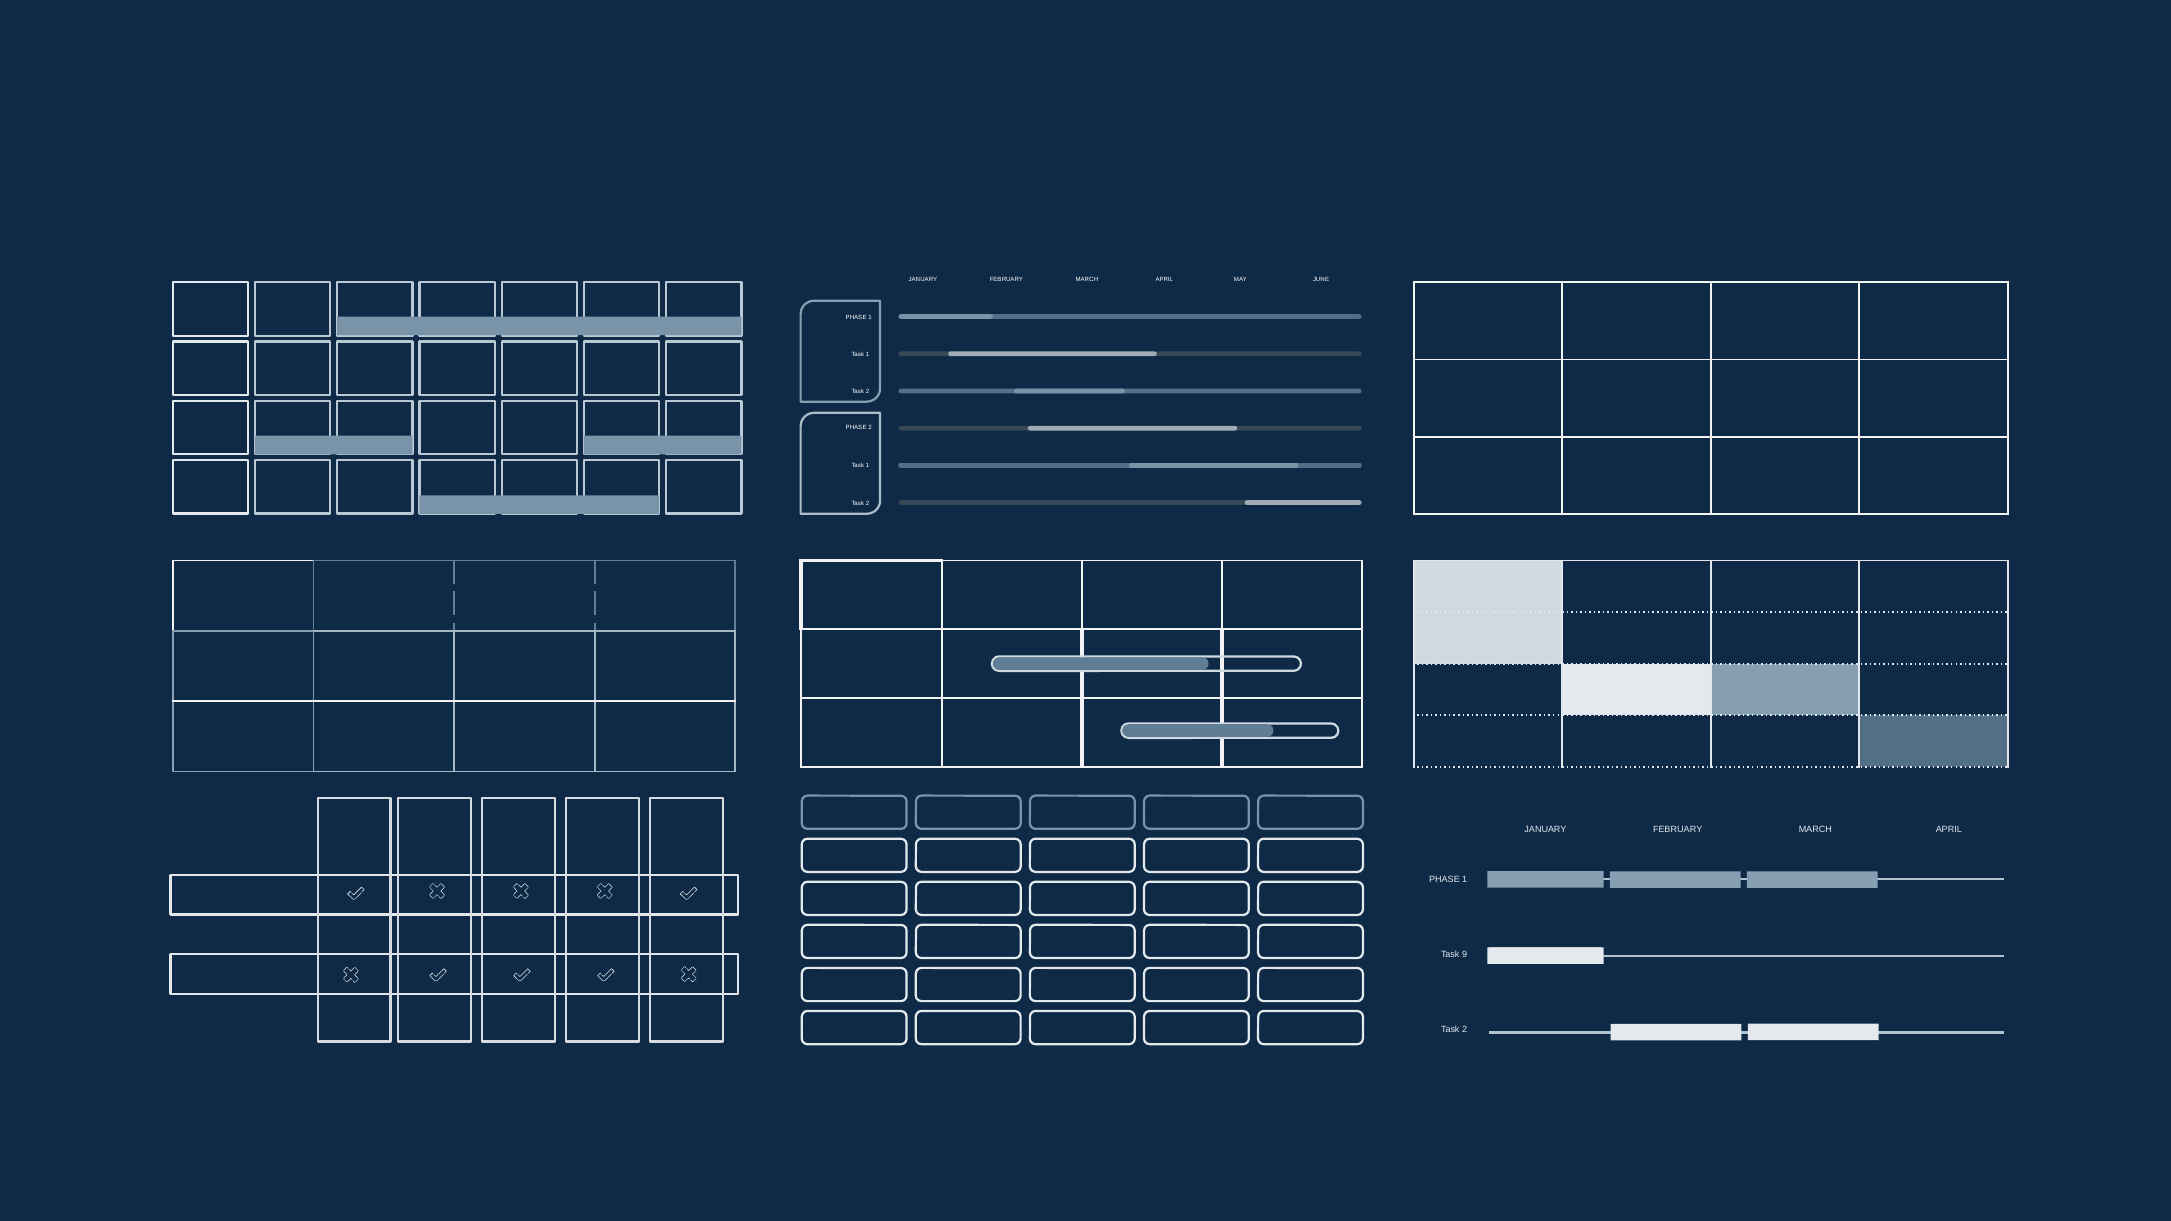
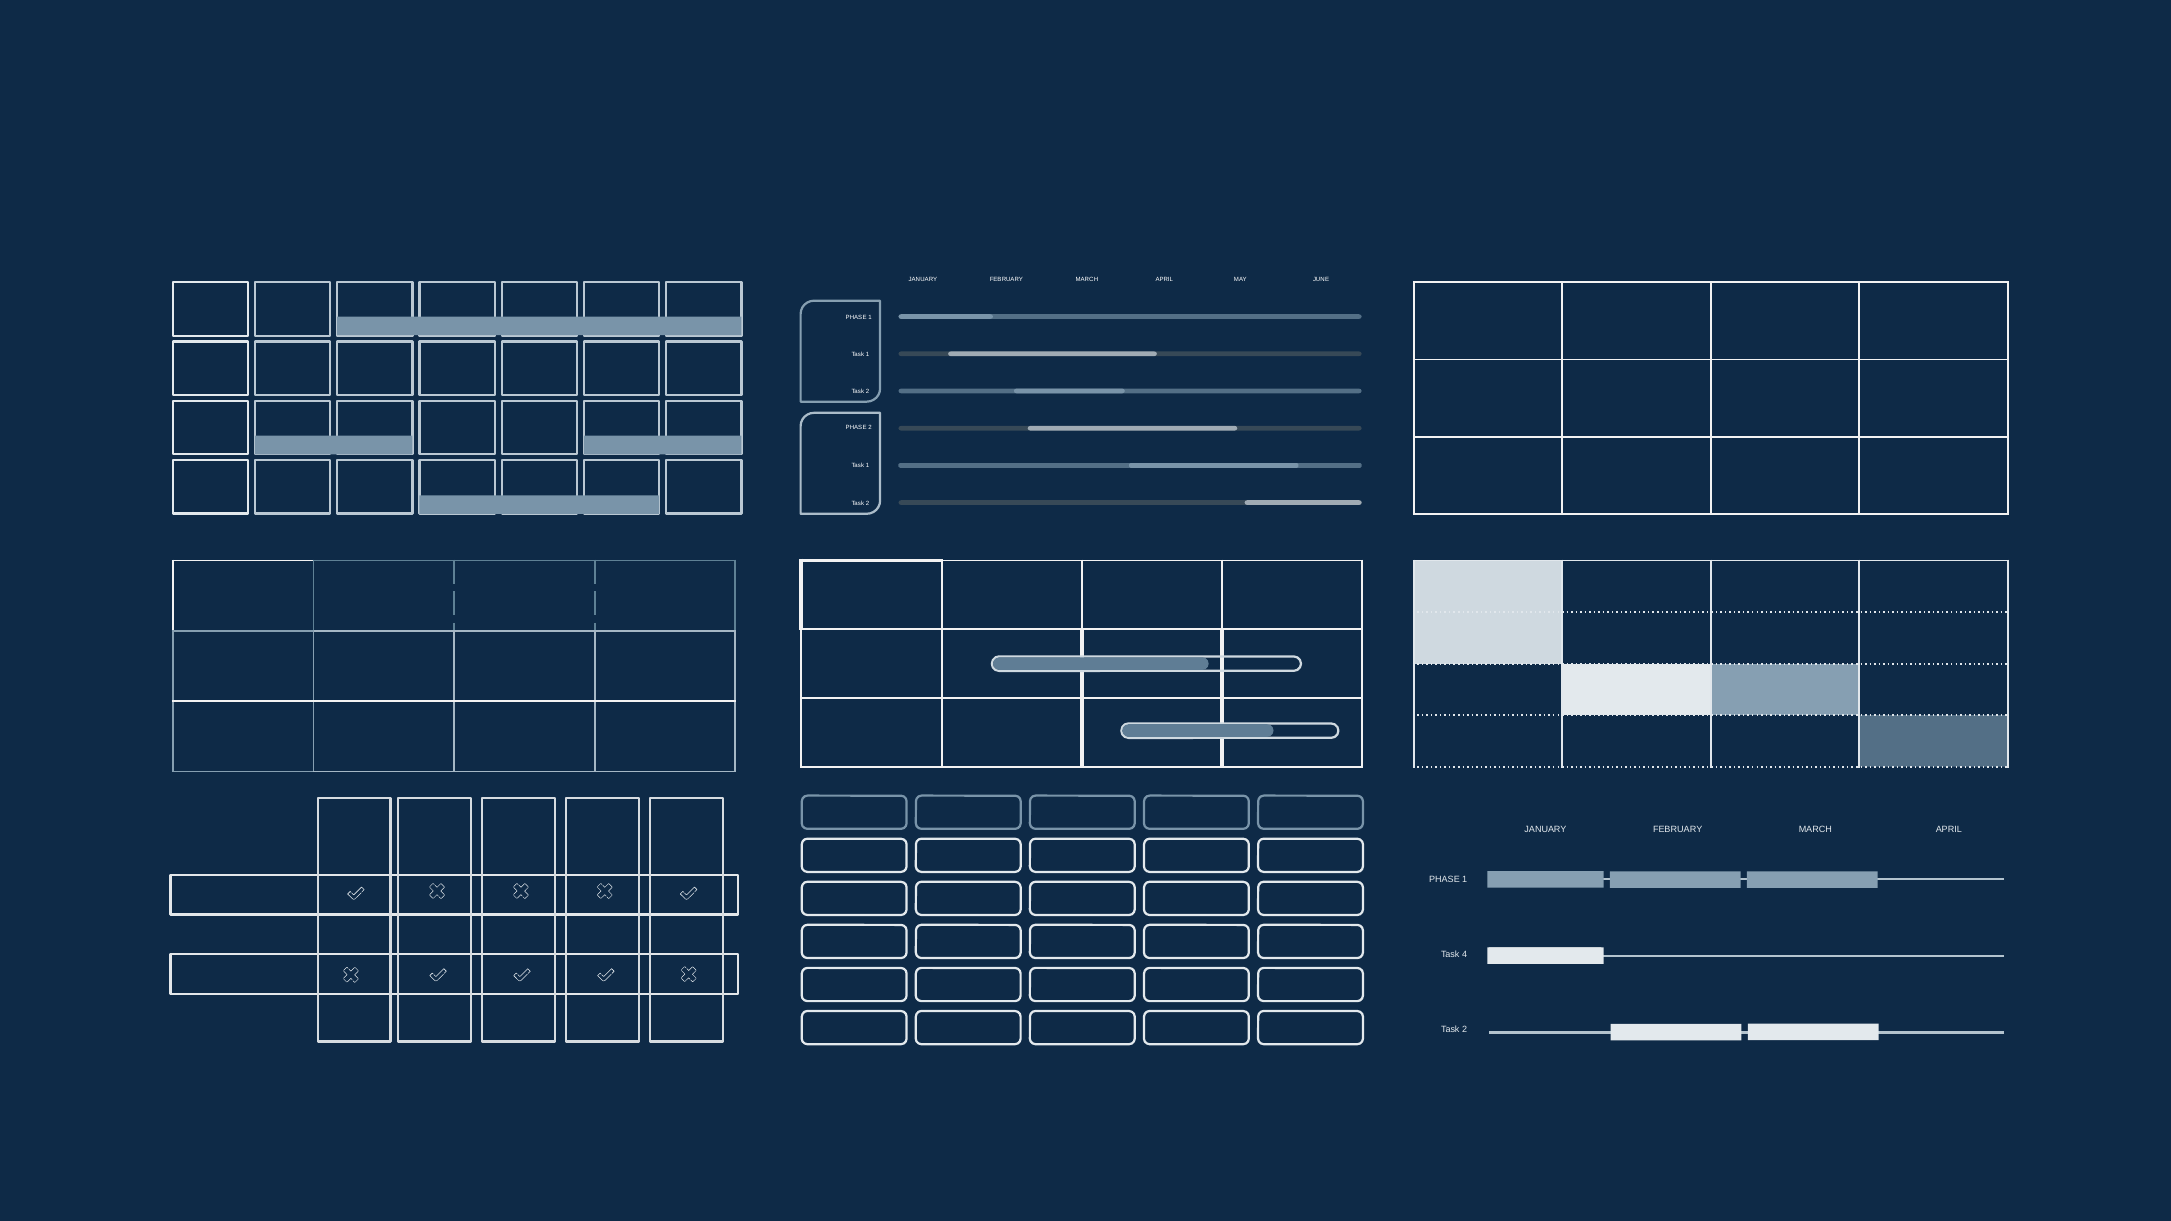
9: 9 -> 4
